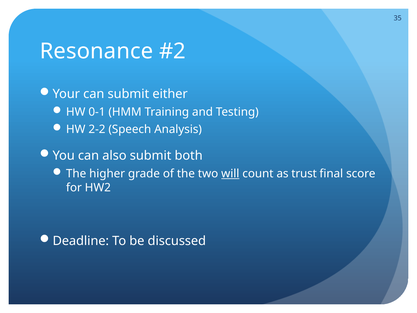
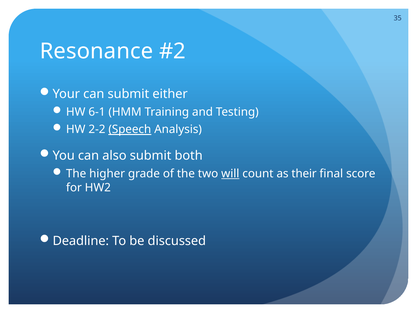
0-1: 0-1 -> 6-1
Speech underline: none -> present
trust: trust -> their
